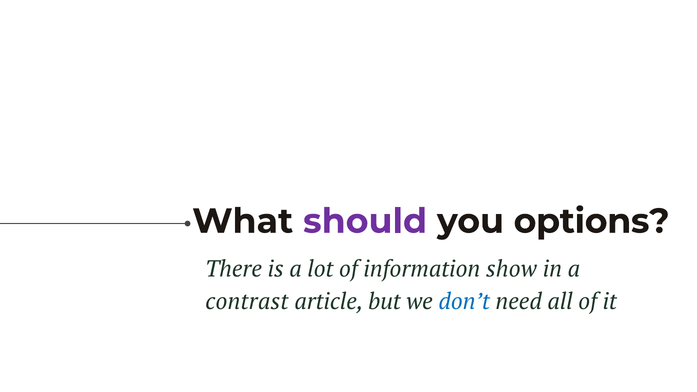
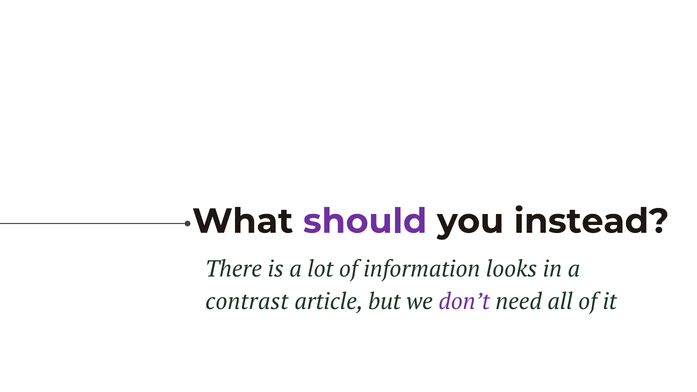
options: options -> instead
show: show -> looks
don’t colour: blue -> purple
